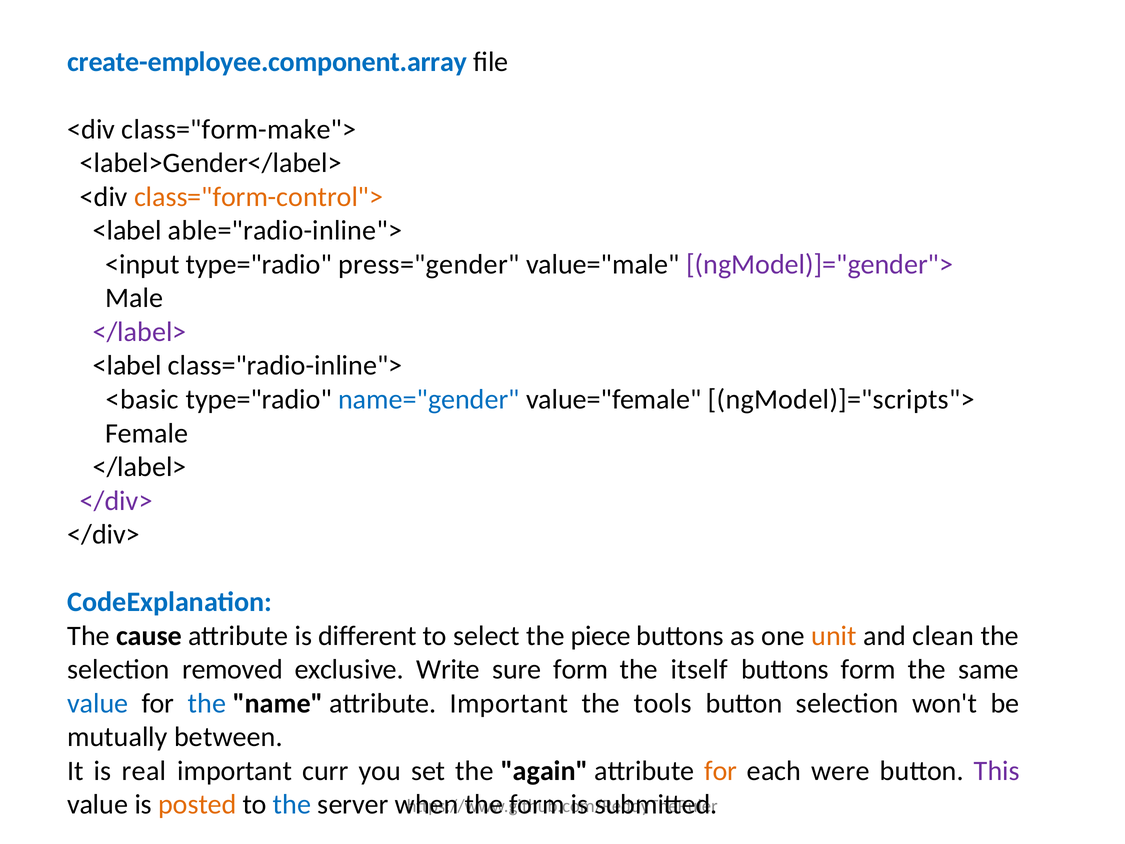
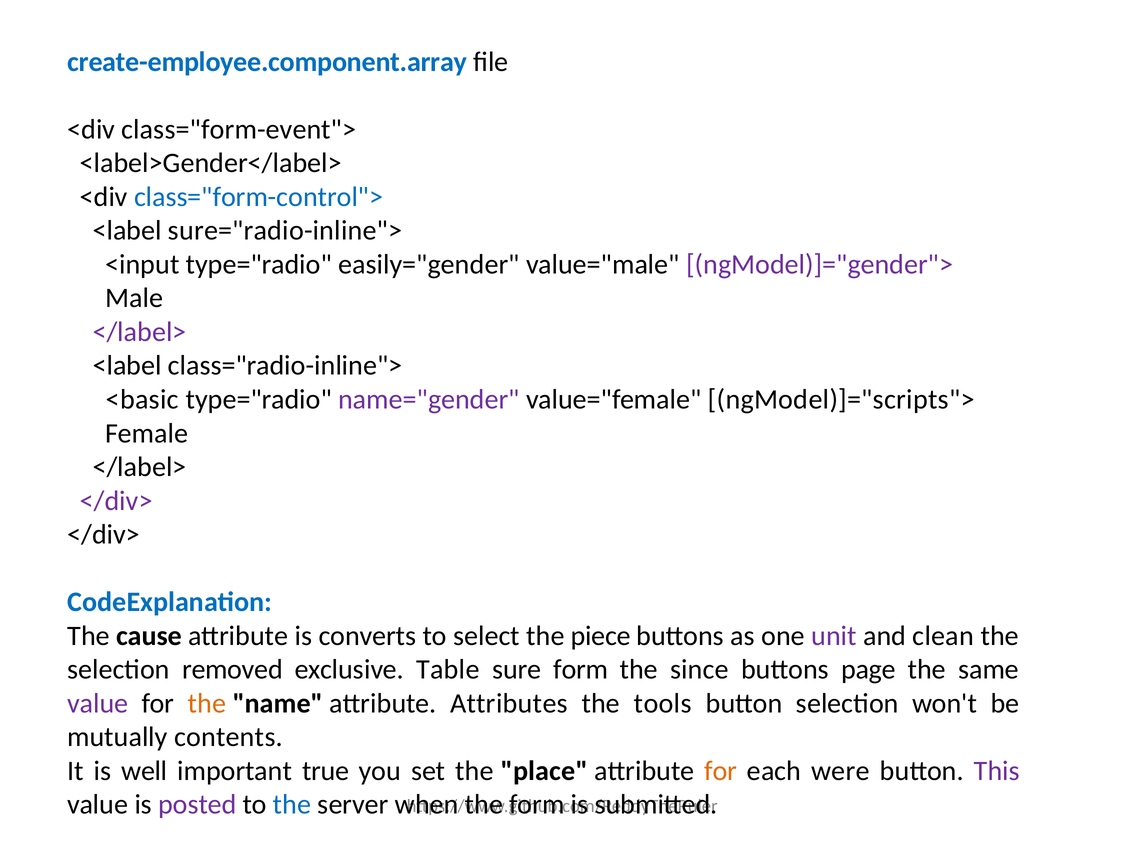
class="form-make">: class="form-make"> -> class="form-event">
class="form-control"> colour: orange -> blue
able="radio-inline">: able="radio-inline"> -> sure="radio-inline">
press="gender: press="gender -> easily="gender
name="gender colour: blue -> purple
different: different -> converts
unit colour: orange -> purple
Write: Write -> Table
itself: itself -> since
buttons form: form -> page
value at (98, 703) colour: blue -> purple
the at (207, 703) colour: blue -> orange
attribute Important: Important -> Attributes
between: between -> contents
real: real -> well
curr: curr -> true
again: again -> place
posted colour: orange -> purple
